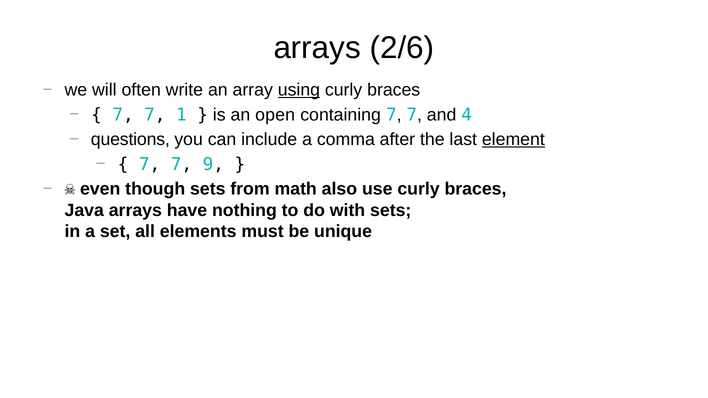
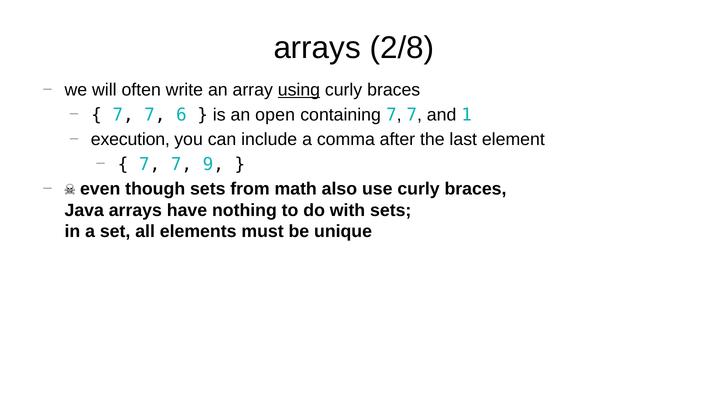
2/6: 2/6 -> 2/8
1: 1 -> 6
4: 4 -> 1
questions: questions -> execution
element underline: present -> none
